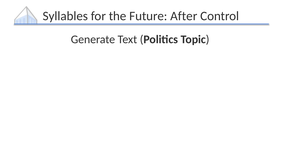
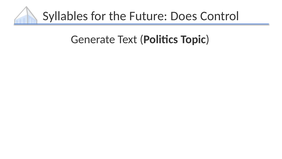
After: After -> Does
